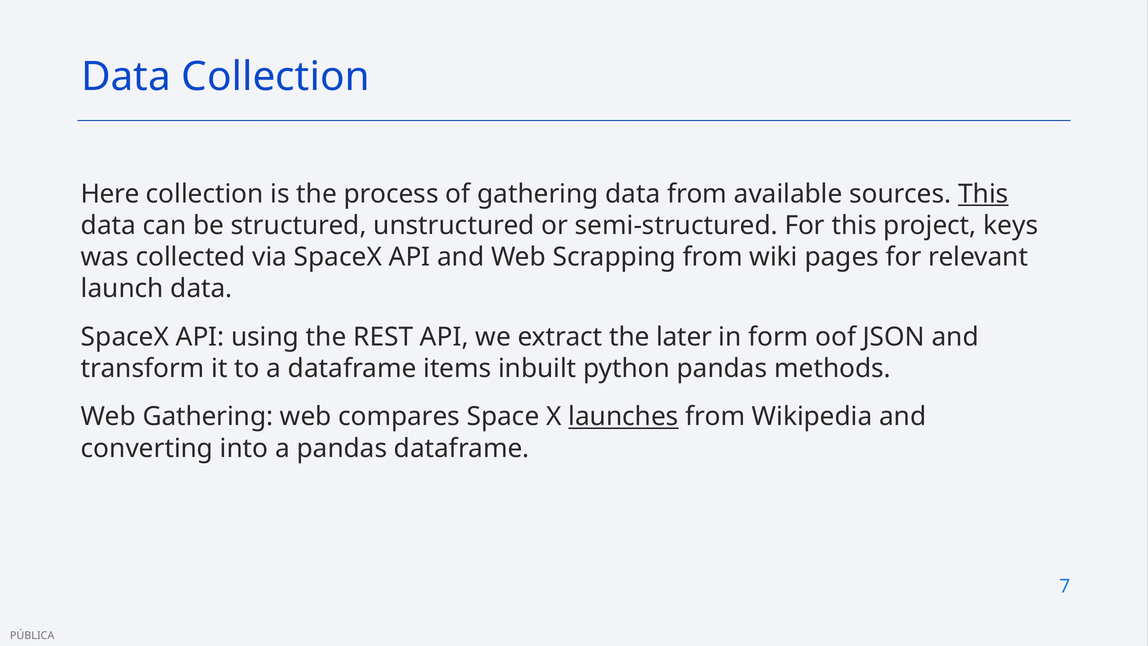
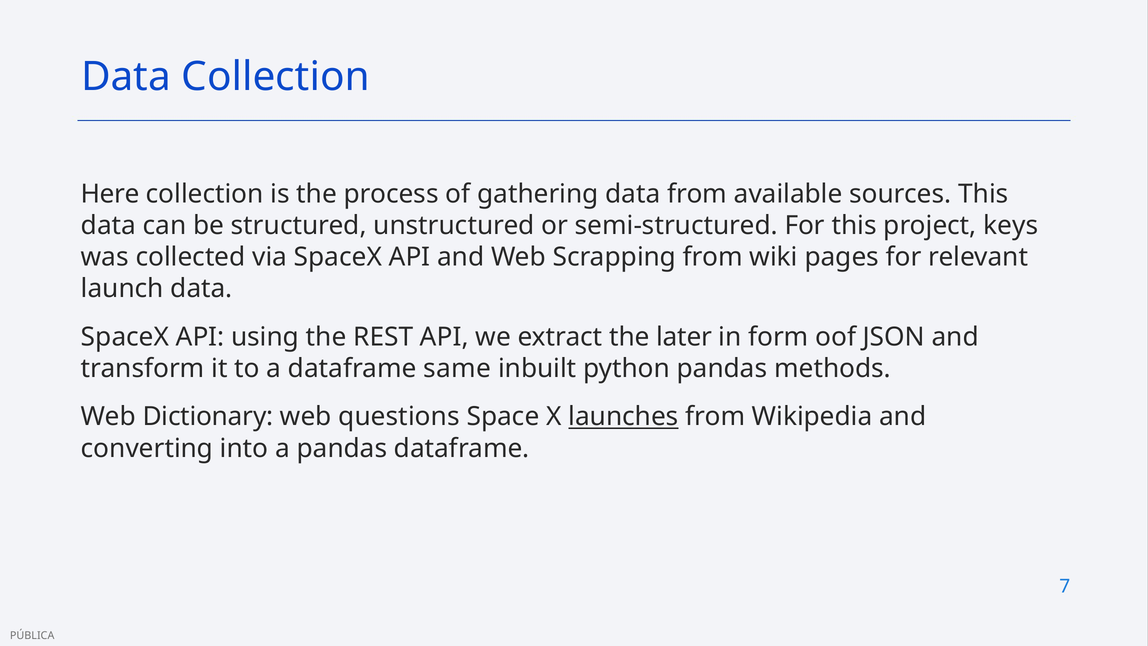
This at (983, 194) underline: present -> none
items: items -> same
Web Gathering: Gathering -> Dictionary
compares: compares -> questions
